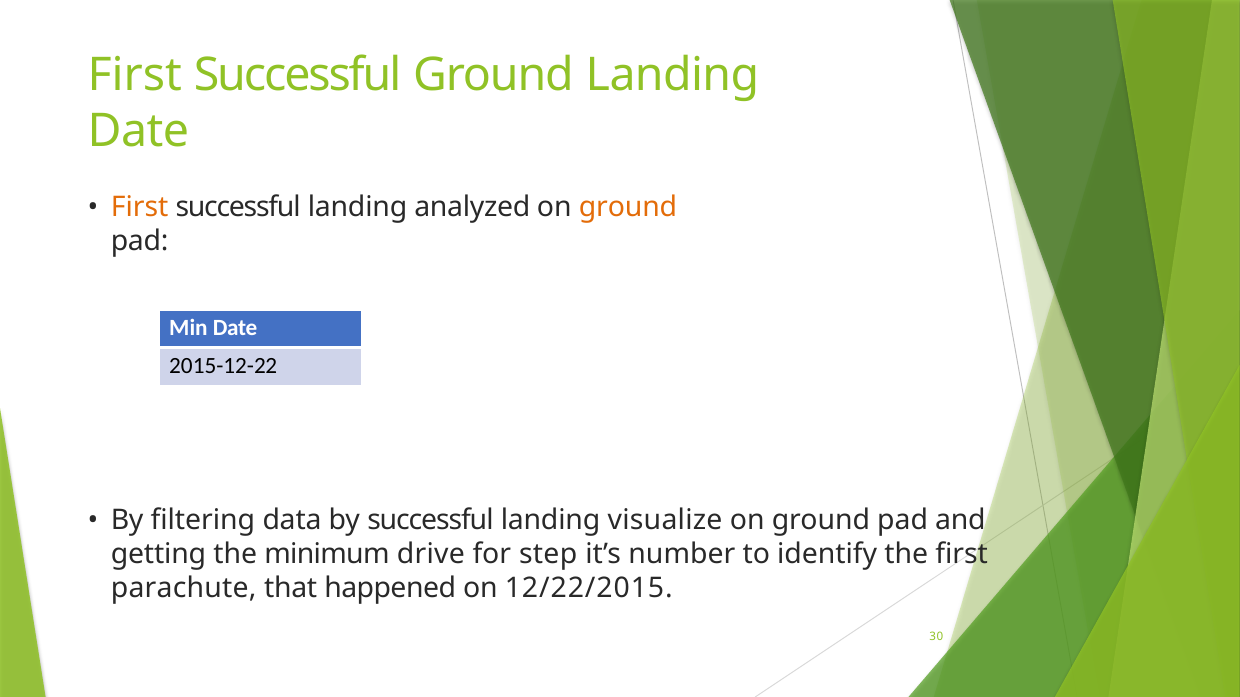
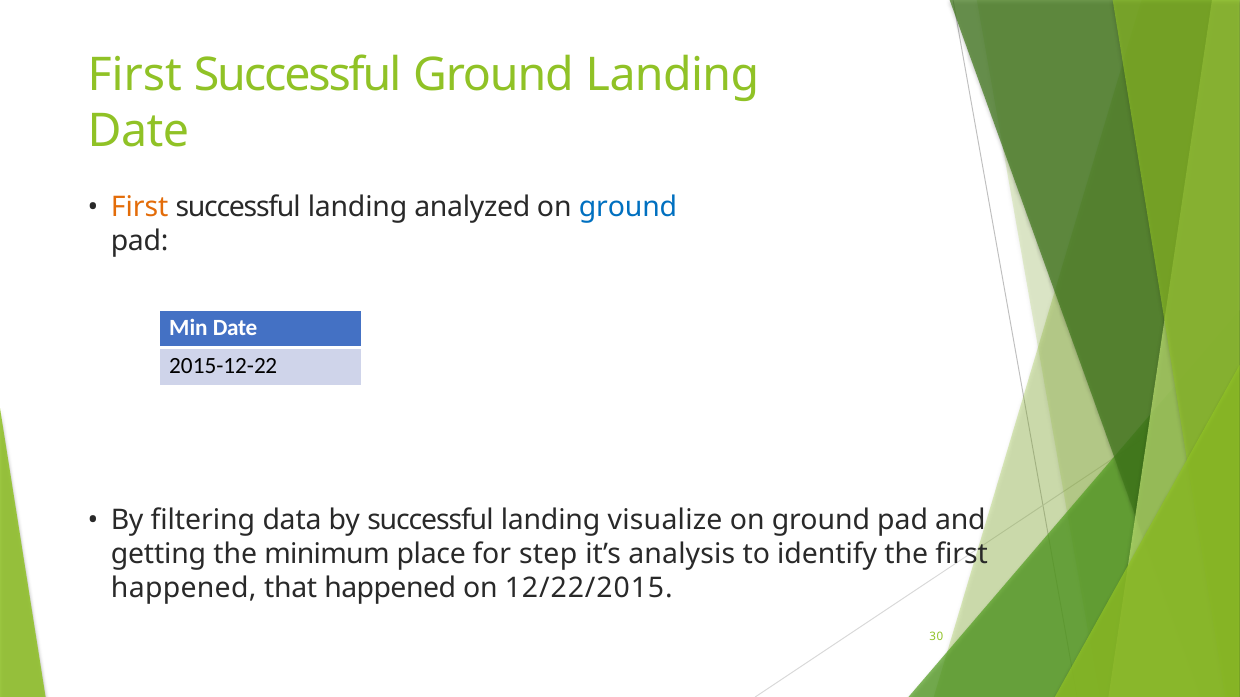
ground at (628, 208) colour: orange -> blue
drive: drive -> place
number: number -> analysis
parachute at (184, 589): parachute -> happened
